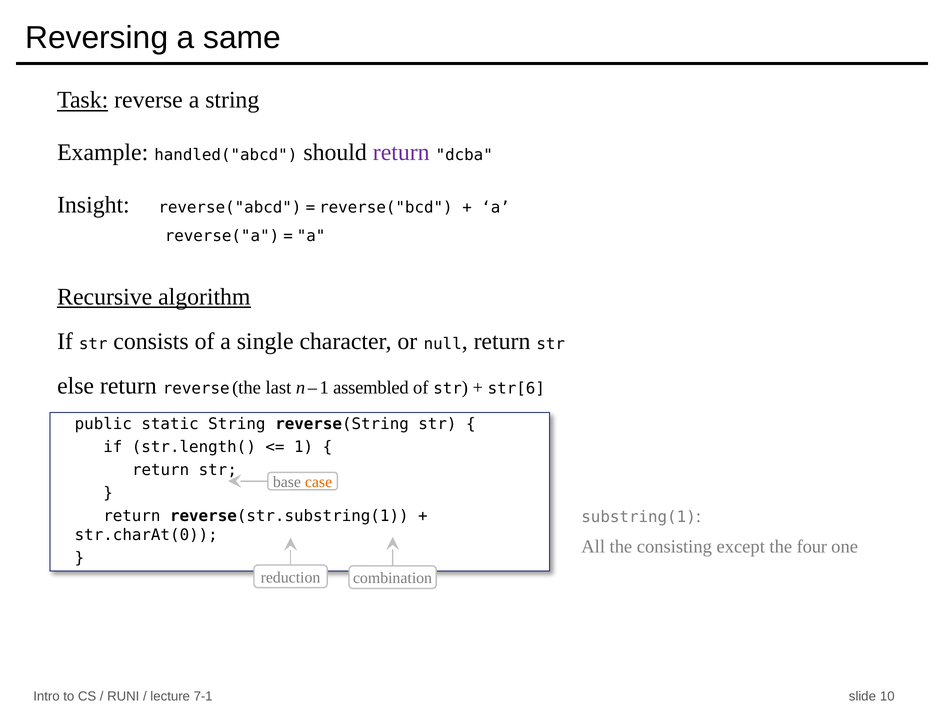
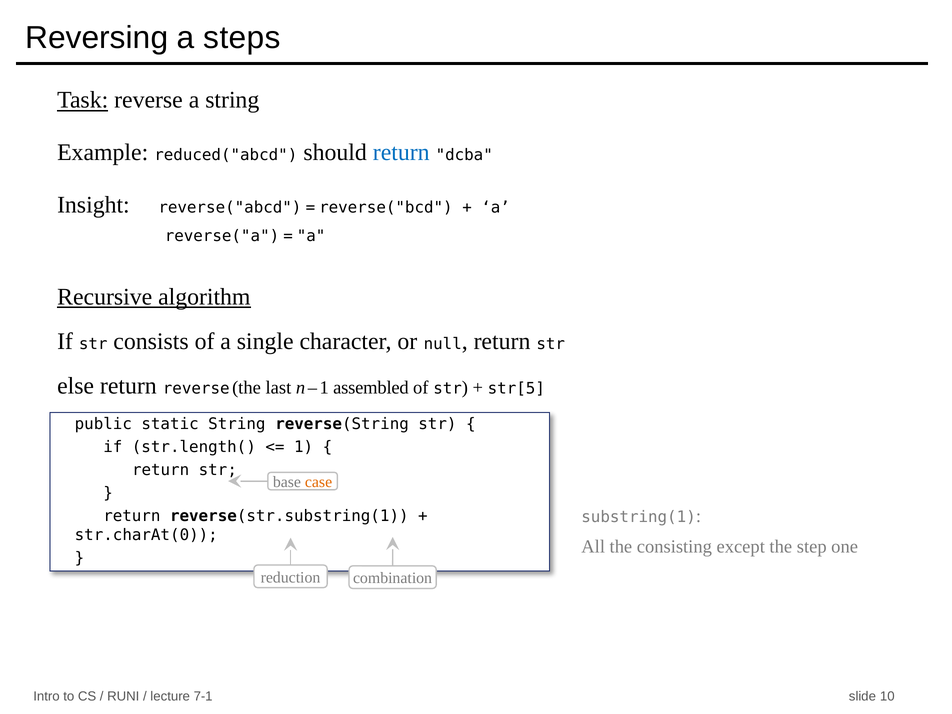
same: same -> steps
handled("abcd: handled("abcd -> reduced("abcd
return at (401, 152) colour: purple -> blue
str[6: str[6 -> str[5
four: four -> step
